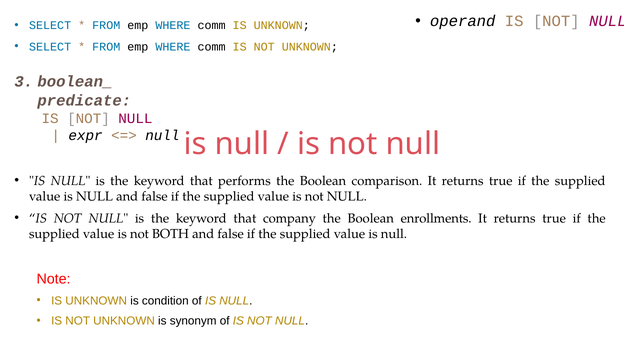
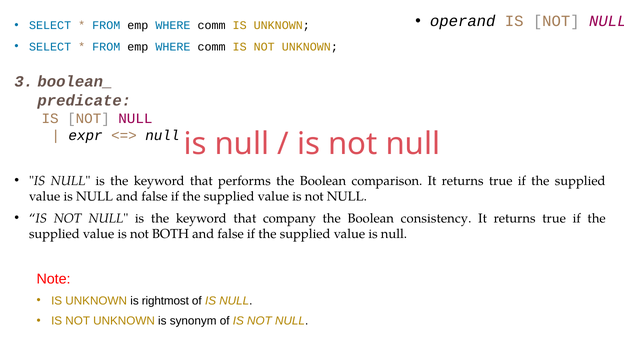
enrollments: enrollments -> consistency
condition: condition -> rightmost
